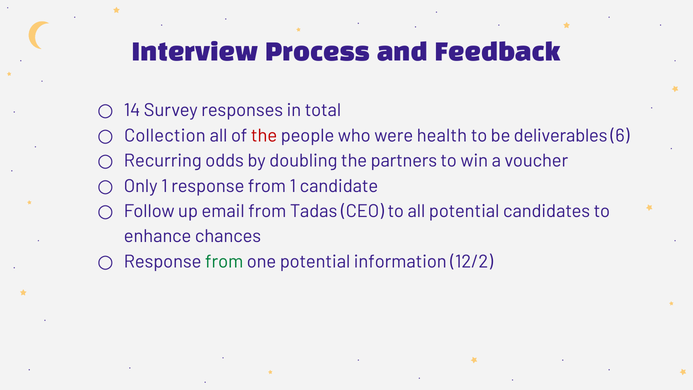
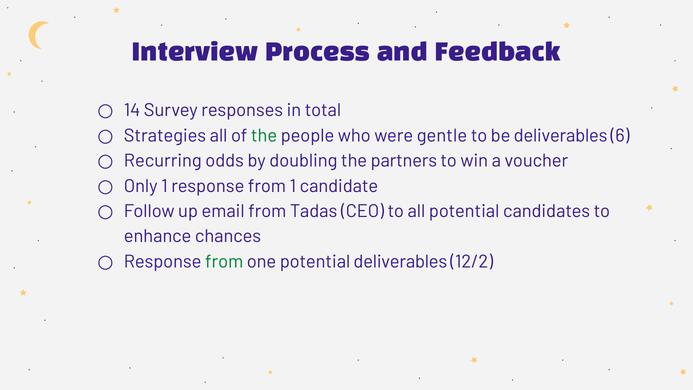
Collection: Collection -> Strategies
the at (264, 136) colour: red -> green
health: health -> gentle
potential information: information -> deliverables
